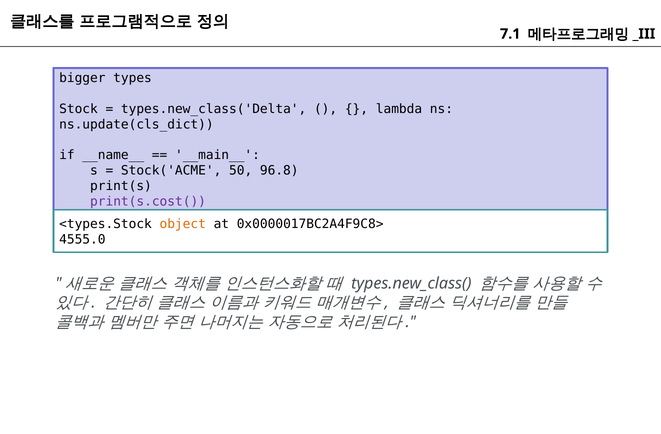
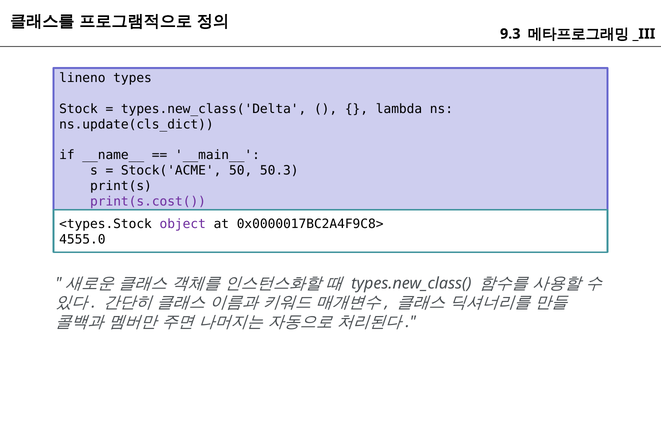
7.1: 7.1 -> 9.3
bigger: bigger -> lineno
96.8: 96.8 -> 50.3
object colour: orange -> purple
